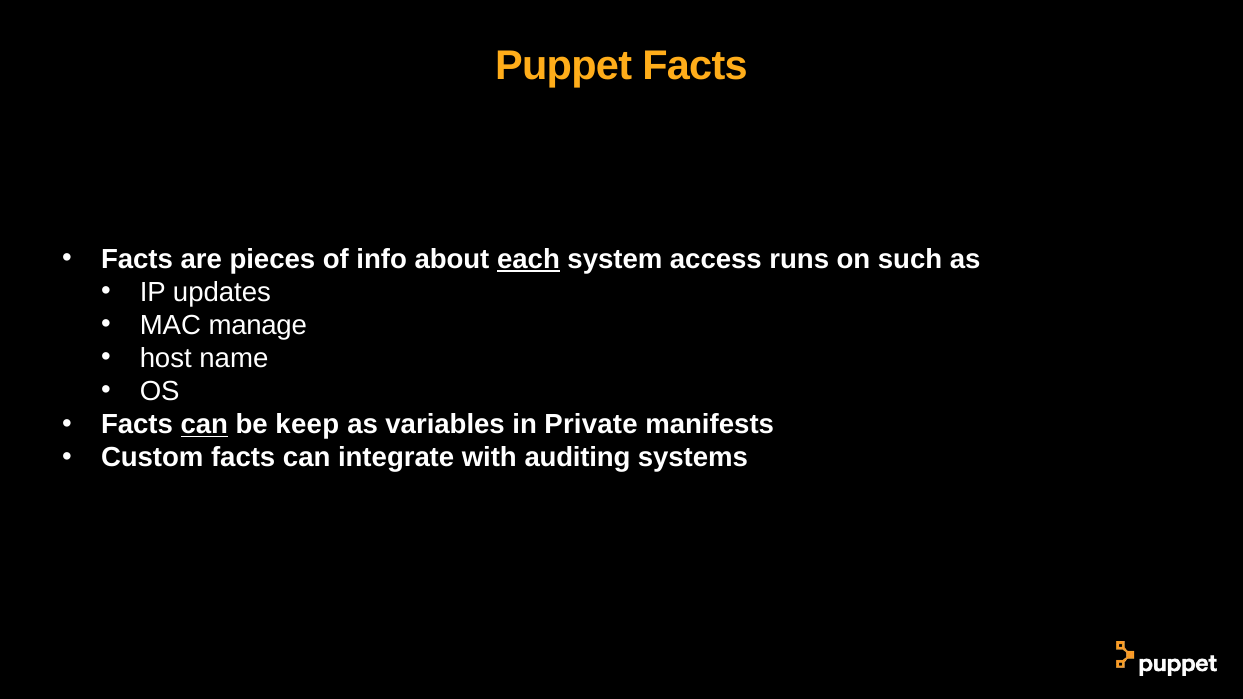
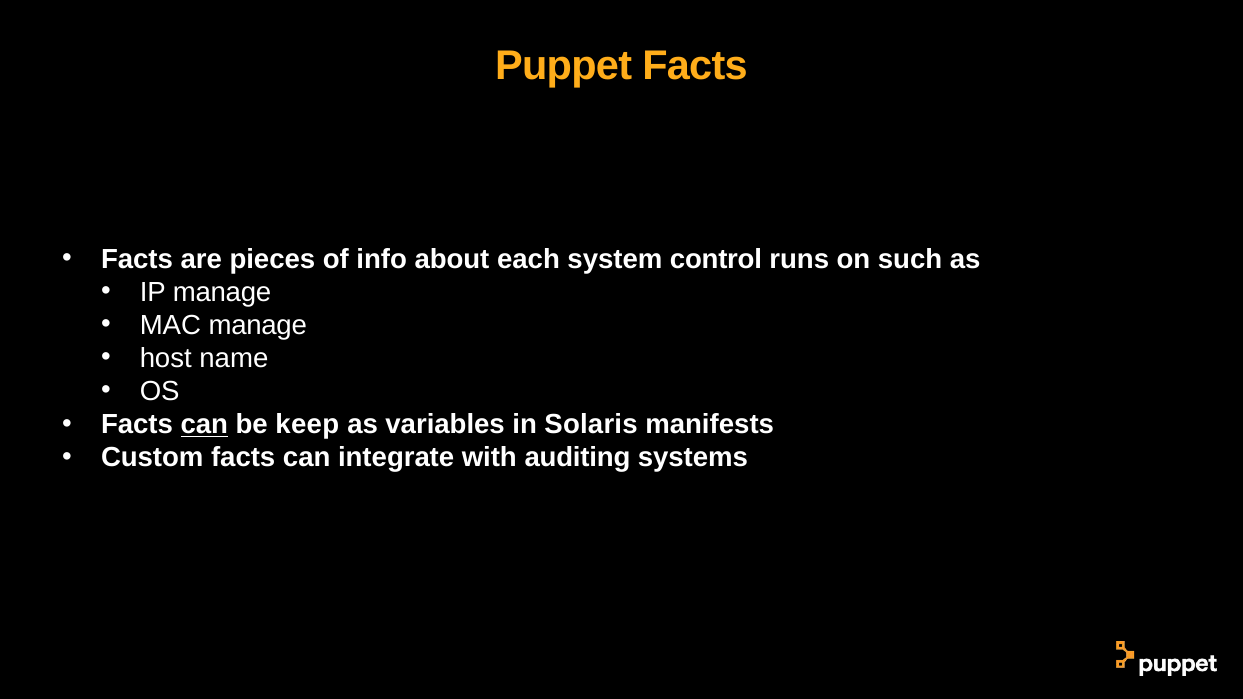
each underline: present -> none
access: access -> control
IP updates: updates -> manage
Private: Private -> Solaris
